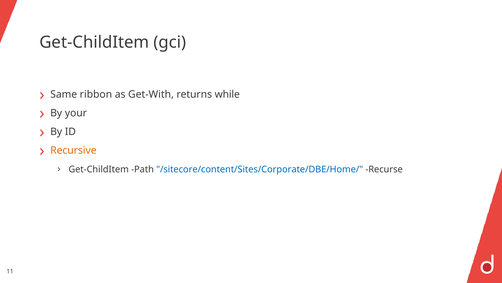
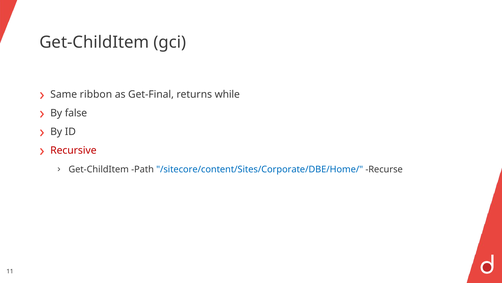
Get-With: Get-With -> Get-Final
your: your -> false
Recursive colour: orange -> red
